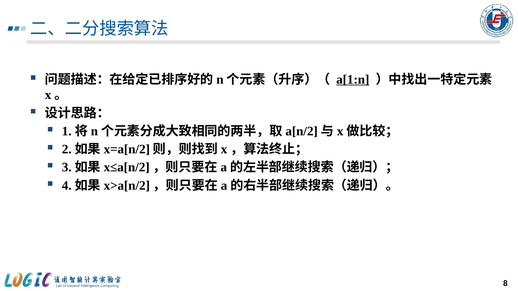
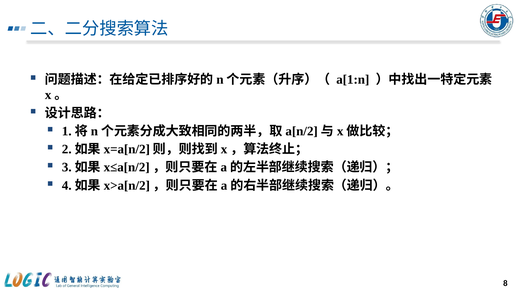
a[1:n underline: present -> none
